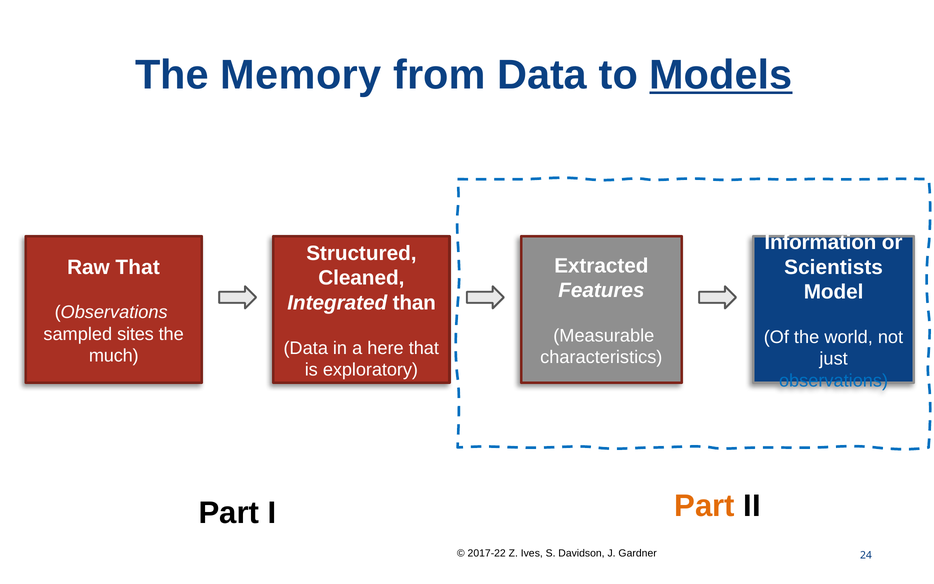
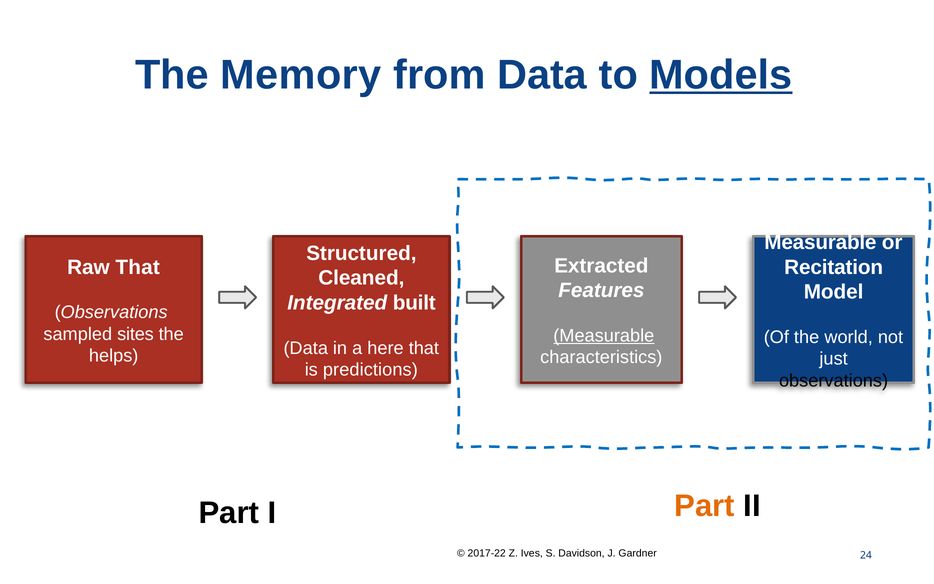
Information at (820, 242): Information -> Measurable
Scientists: Scientists -> Recitation
than: than -> built
Measurable at (604, 335) underline: none -> present
much: much -> helps
exploratory: exploratory -> predictions
observations at (834, 381) colour: blue -> black
